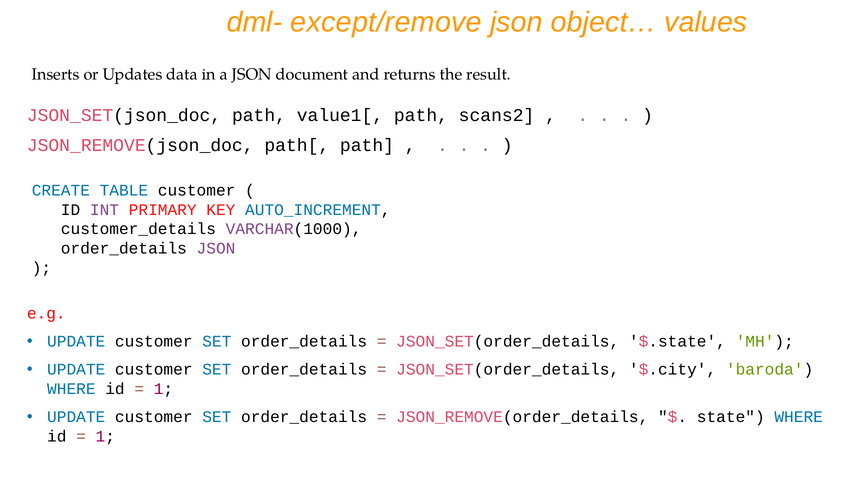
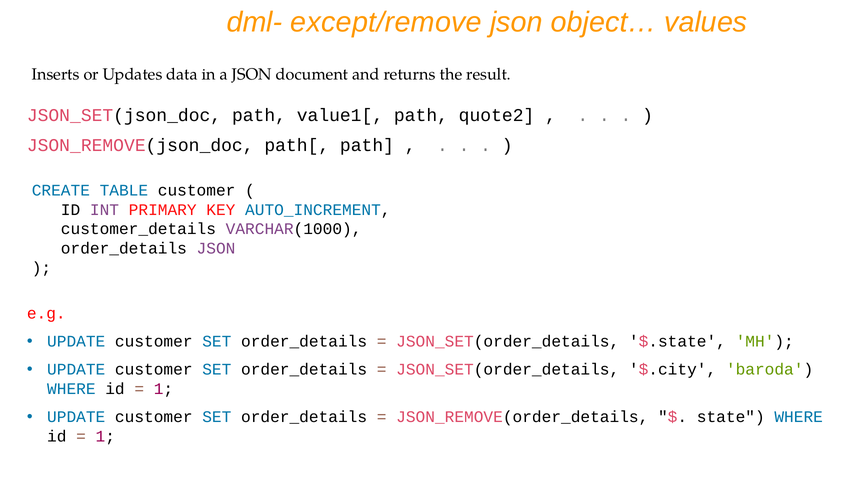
scans2: scans2 -> quote2
